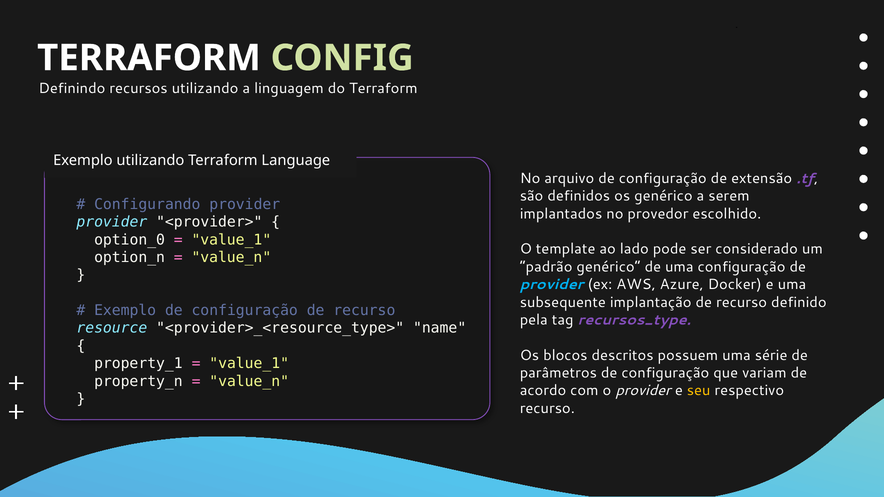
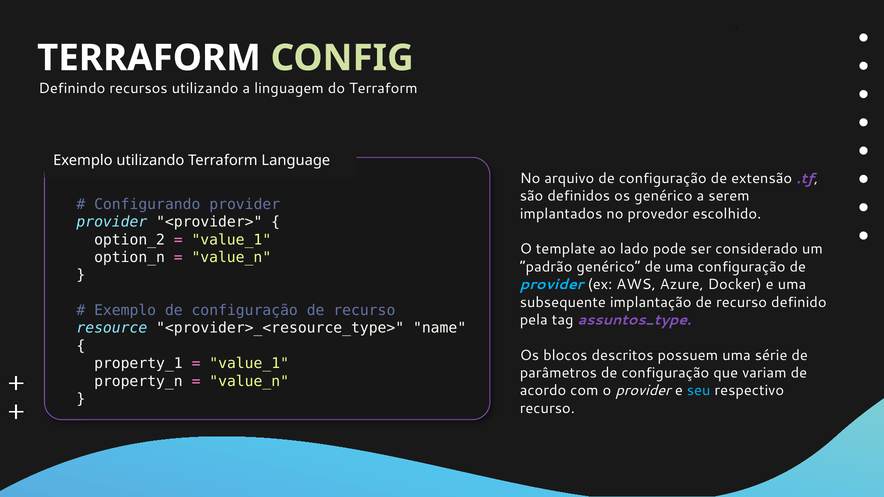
option_0: option_0 -> option_2
recursos_type: recursos_type -> assuntos_type
seu colour: yellow -> light blue
